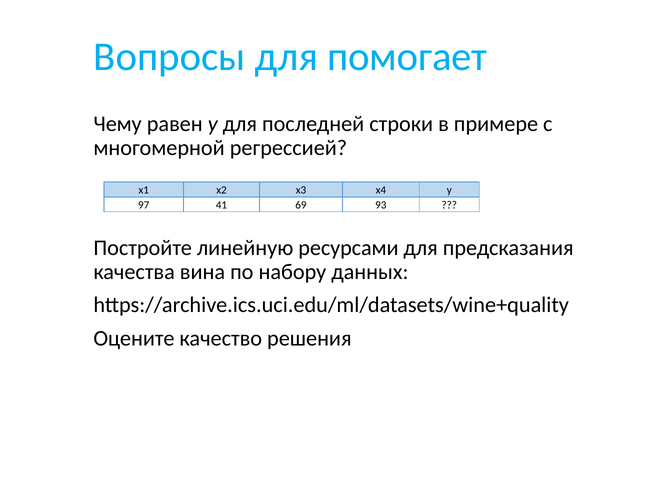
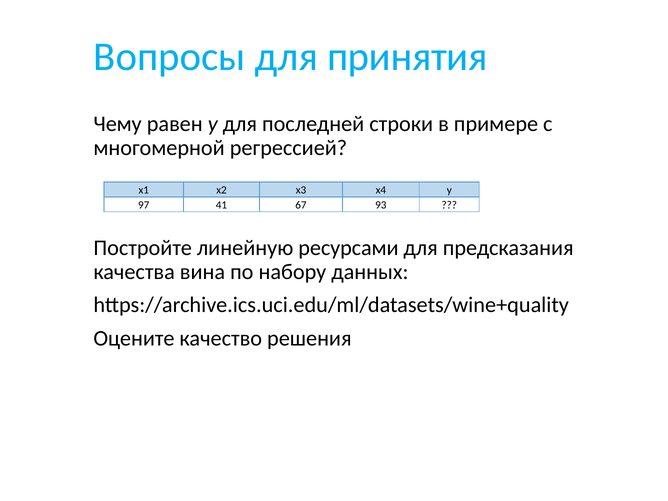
помогает: помогает -> принятия
69: 69 -> 67
